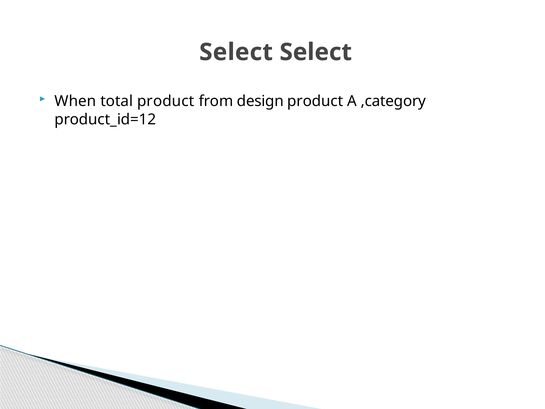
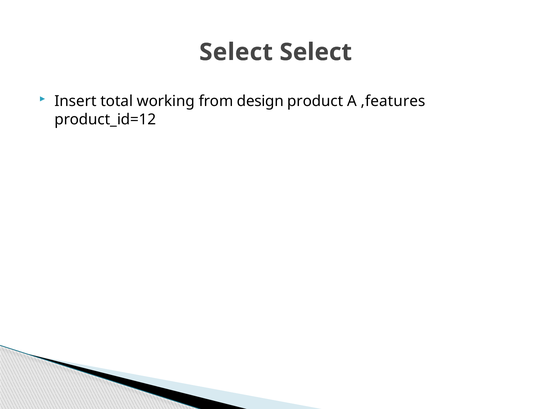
When: When -> Insert
total product: product -> working
,category: ,category -> ,features
